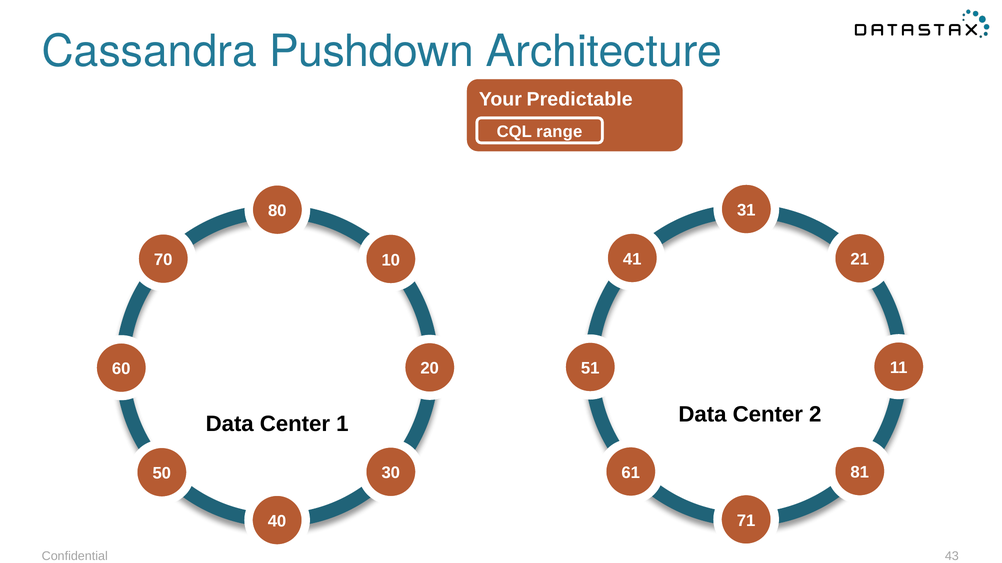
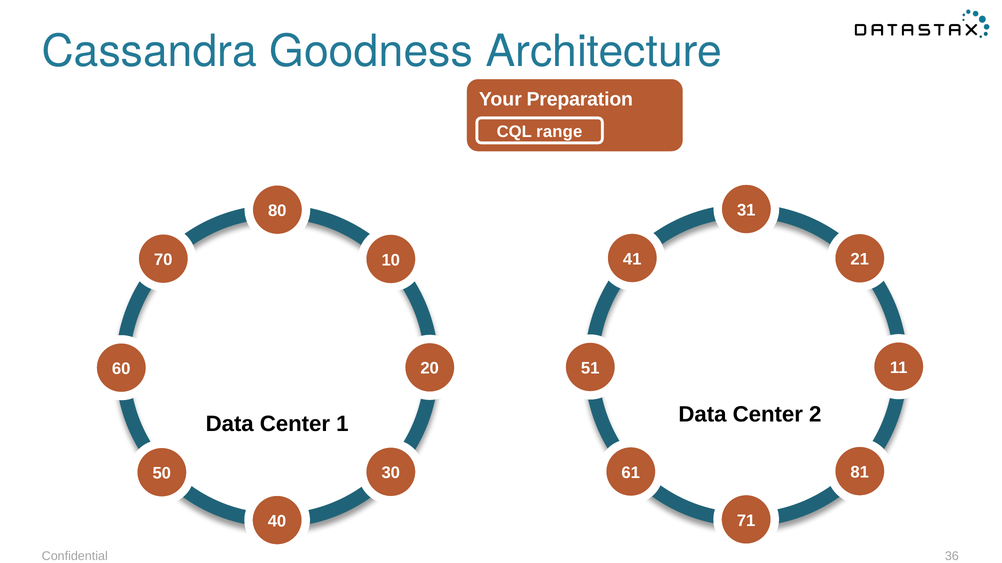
Pushdown: Pushdown -> Goodness
Predictable: Predictable -> Preparation
43: 43 -> 36
